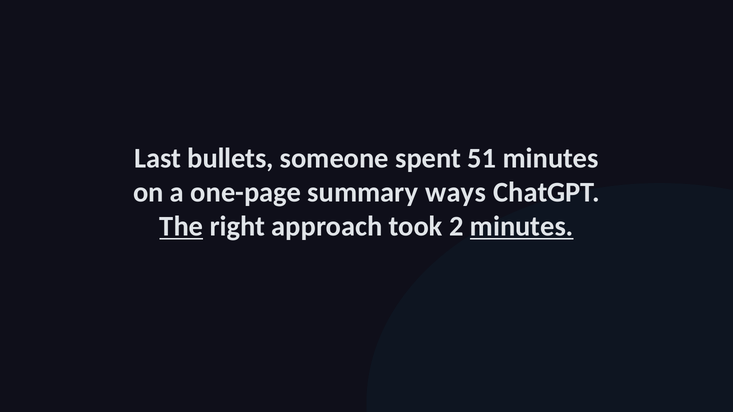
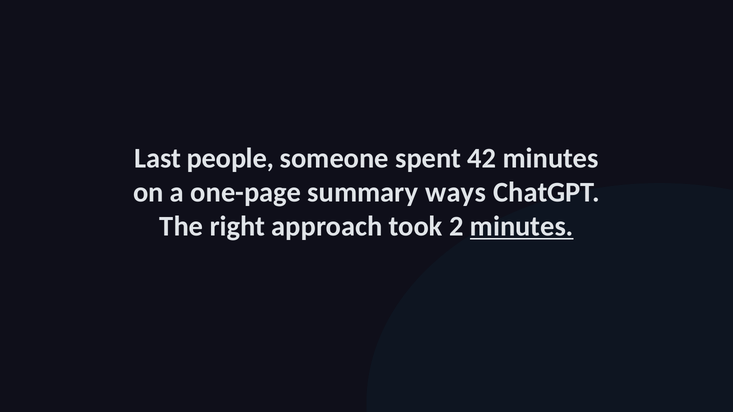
bullets: bullets -> people
51: 51 -> 42
The underline: present -> none
